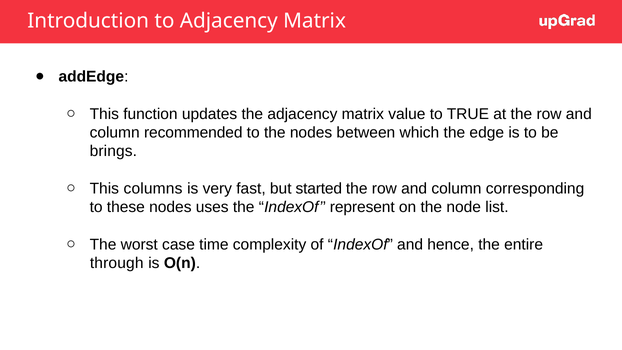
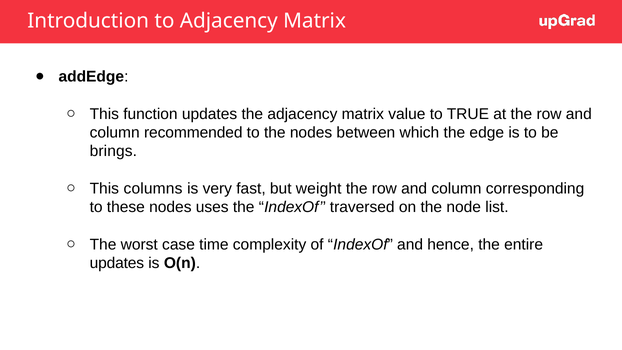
started: started -> weight
represent: represent -> traversed
through at (117, 263): through -> updates
